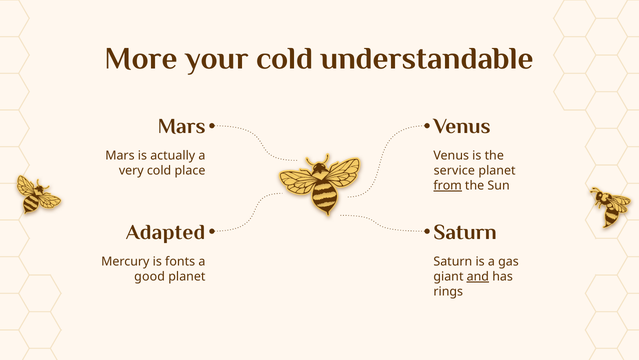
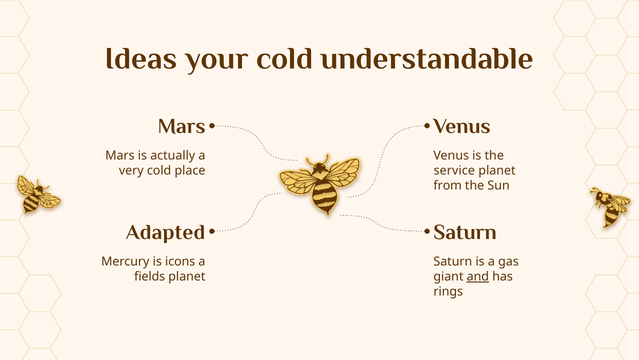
More: More -> Ideas
from underline: present -> none
fonts: fonts -> icons
good: good -> fields
